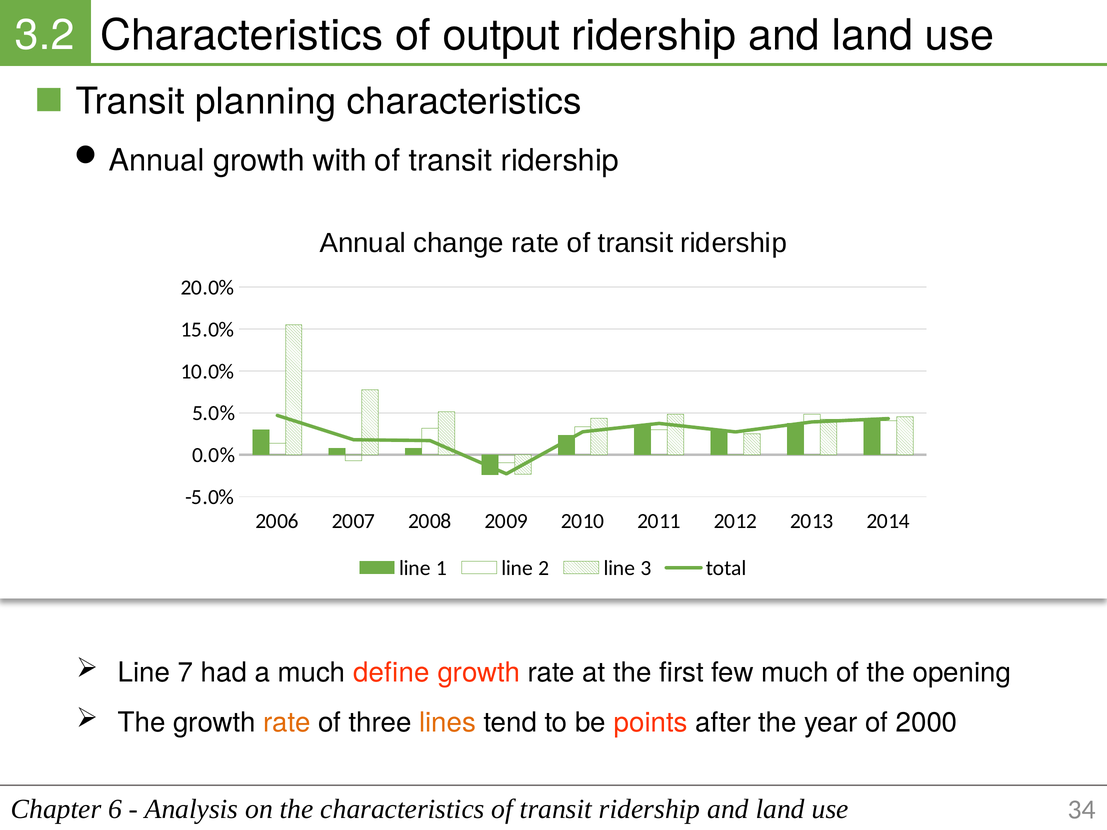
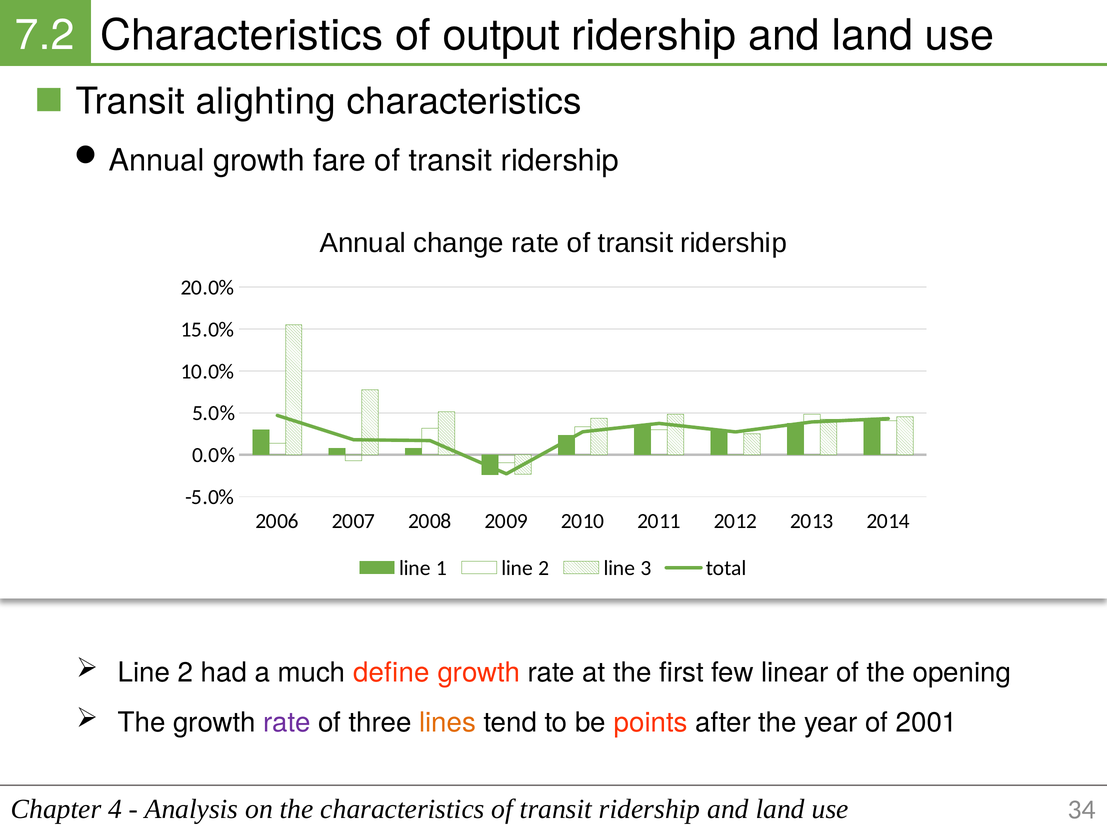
3.2: 3.2 -> 7.2
planning: planning -> alighting
with: with -> fare
7 at (185, 673): 7 -> 2
few much: much -> linear
rate at (287, 723) colour: orange -> purple
2000: 2000 -> 2001
6: 6 -> 4
